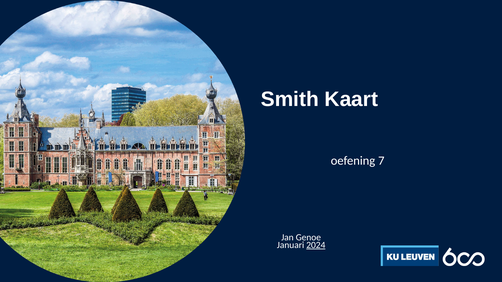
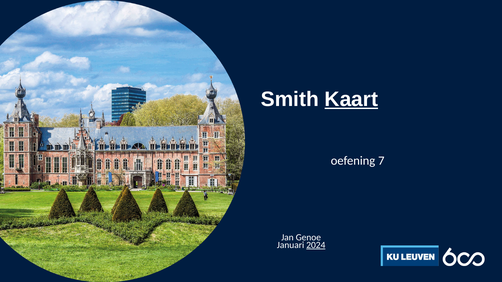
Kaart underline: none -> present
